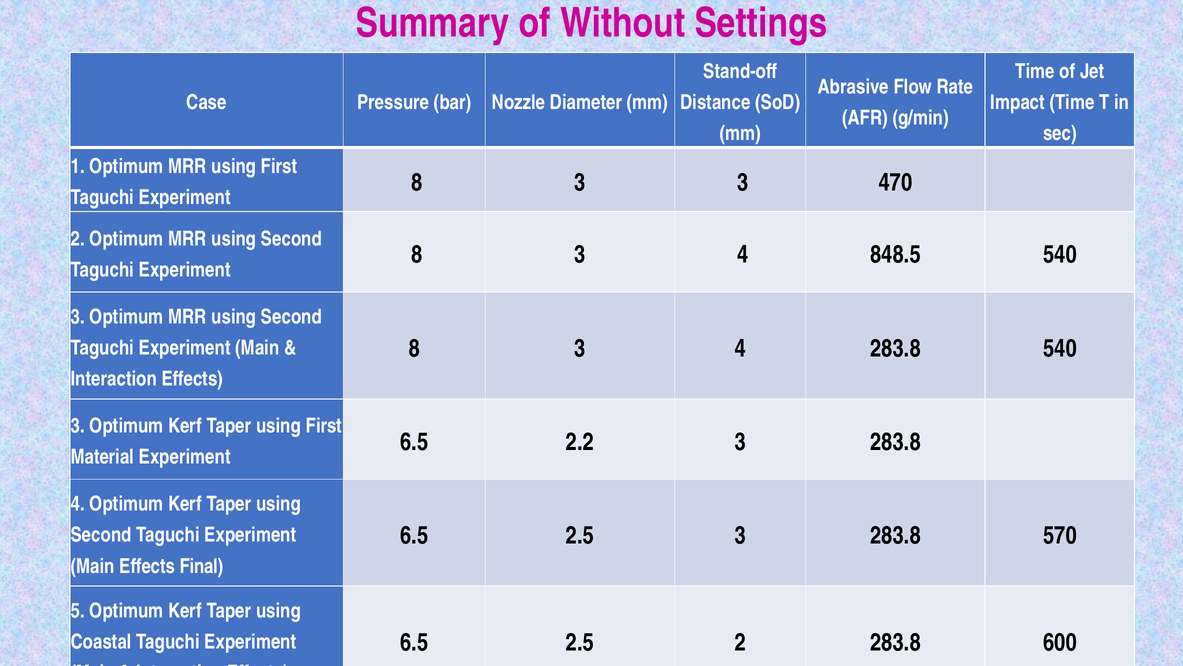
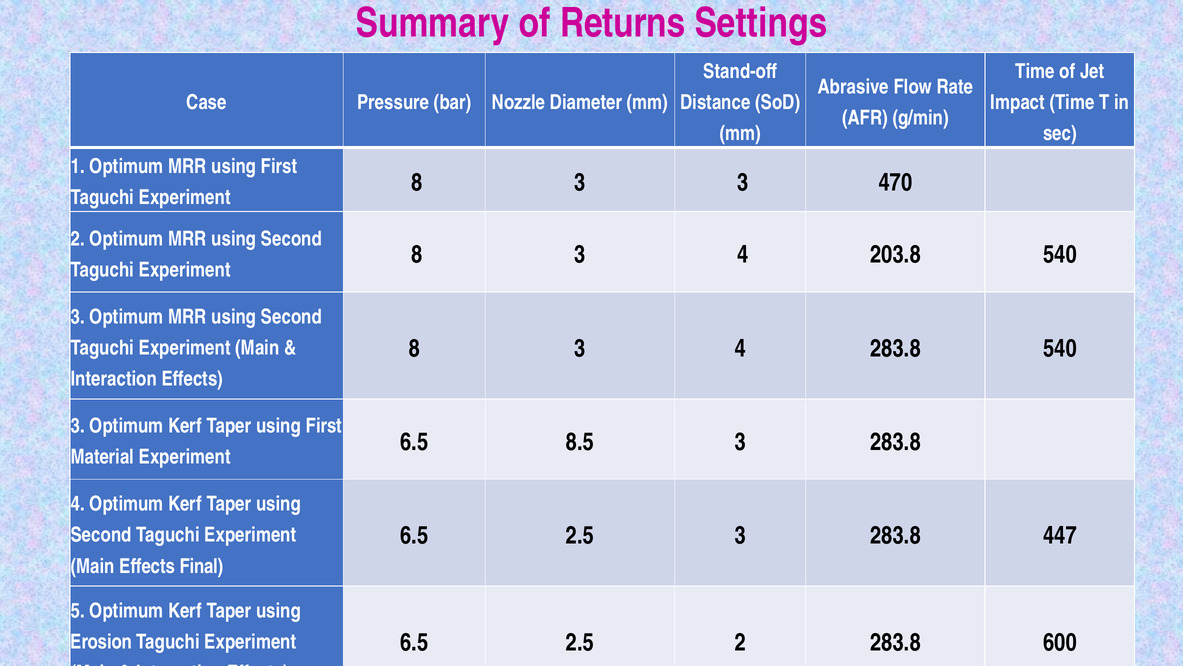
Without: Without -> Returns
848.5: 848.5 -> 203.8
2.2: 2.2 -> 8.5
570: 570 -> 447
Coastal: Coastal -> Erosion
